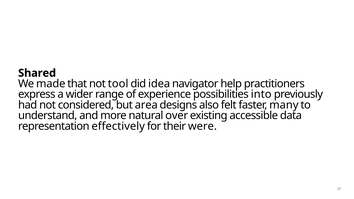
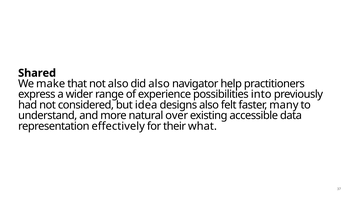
made: made -> make
not tool: tool -> also
did idea: idea -> also
area: area -> idea
were: were -> what
